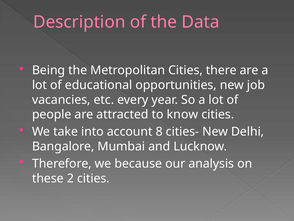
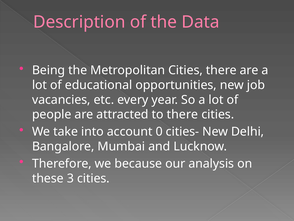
to know: know -> there
8: 8 -> 0
2: 2 -> 3
